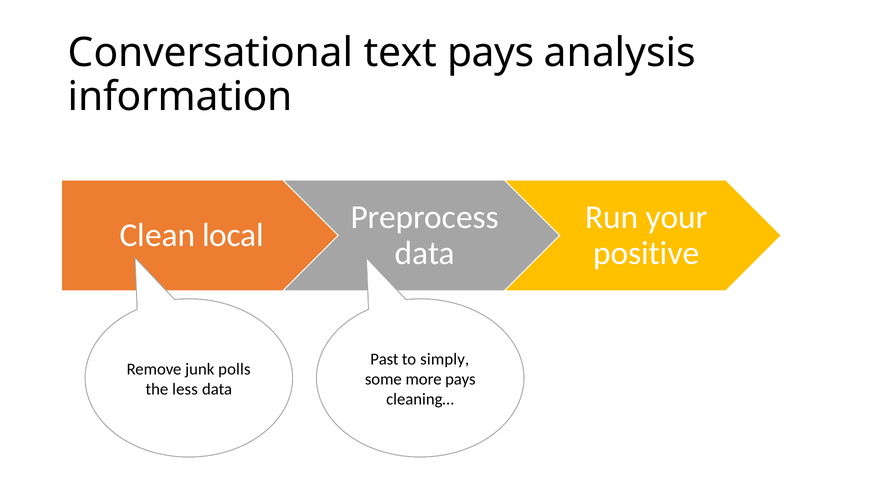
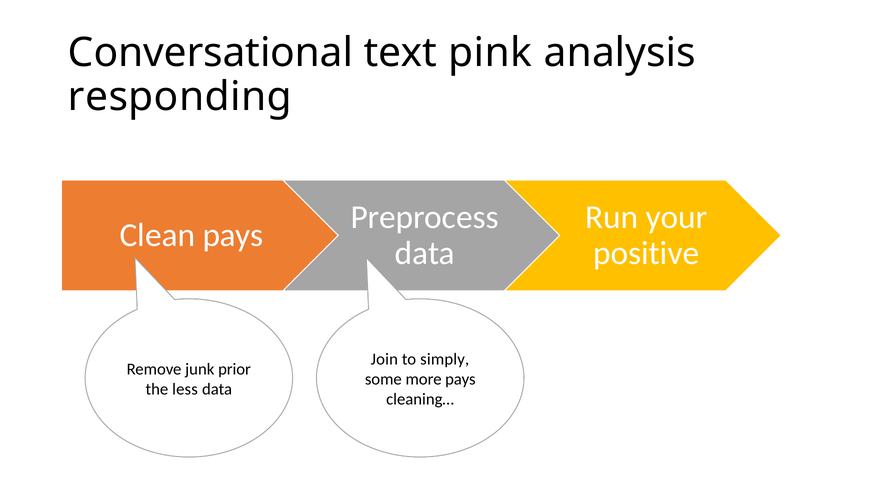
text pays: pays -> pink
information: information -> responding
local at (233, 235): local -> pays
Past: Past -> Join
polls: polls -> prior
